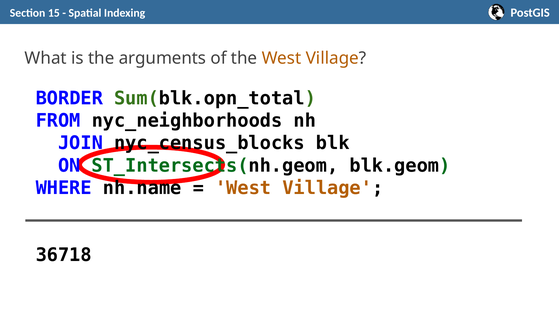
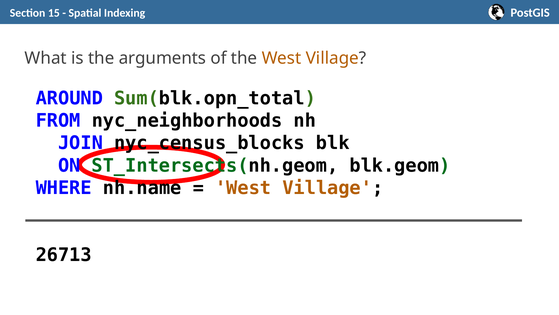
BORDER: BORDER -> AROUND
36718: 36718 -> 26713
